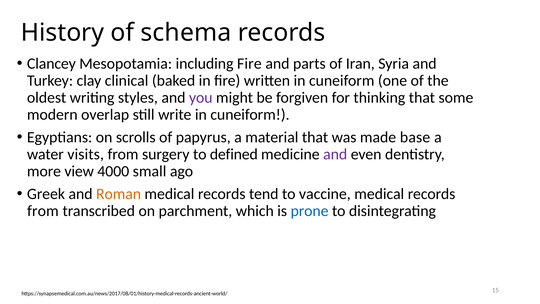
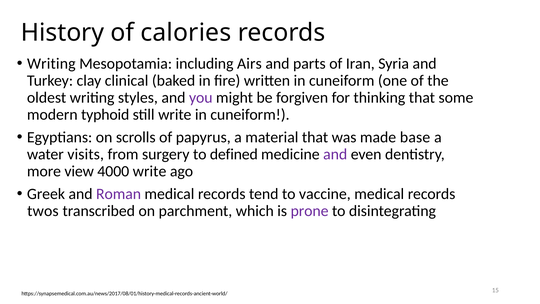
schema: schema -> calories
Clancey at (51, 64): Clancey -> Writing
including Fire: Fire -> Airs
overlap: overlap -> typhoid
4000 small: small -> write
Roman colour: orange -> purple
from at (43, 211): from -> twos
prone colour: blue -> purple
